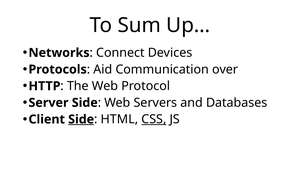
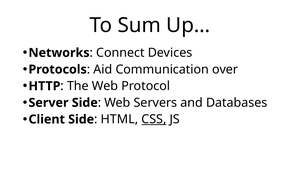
Side at (81, 119) underline: present -> none
